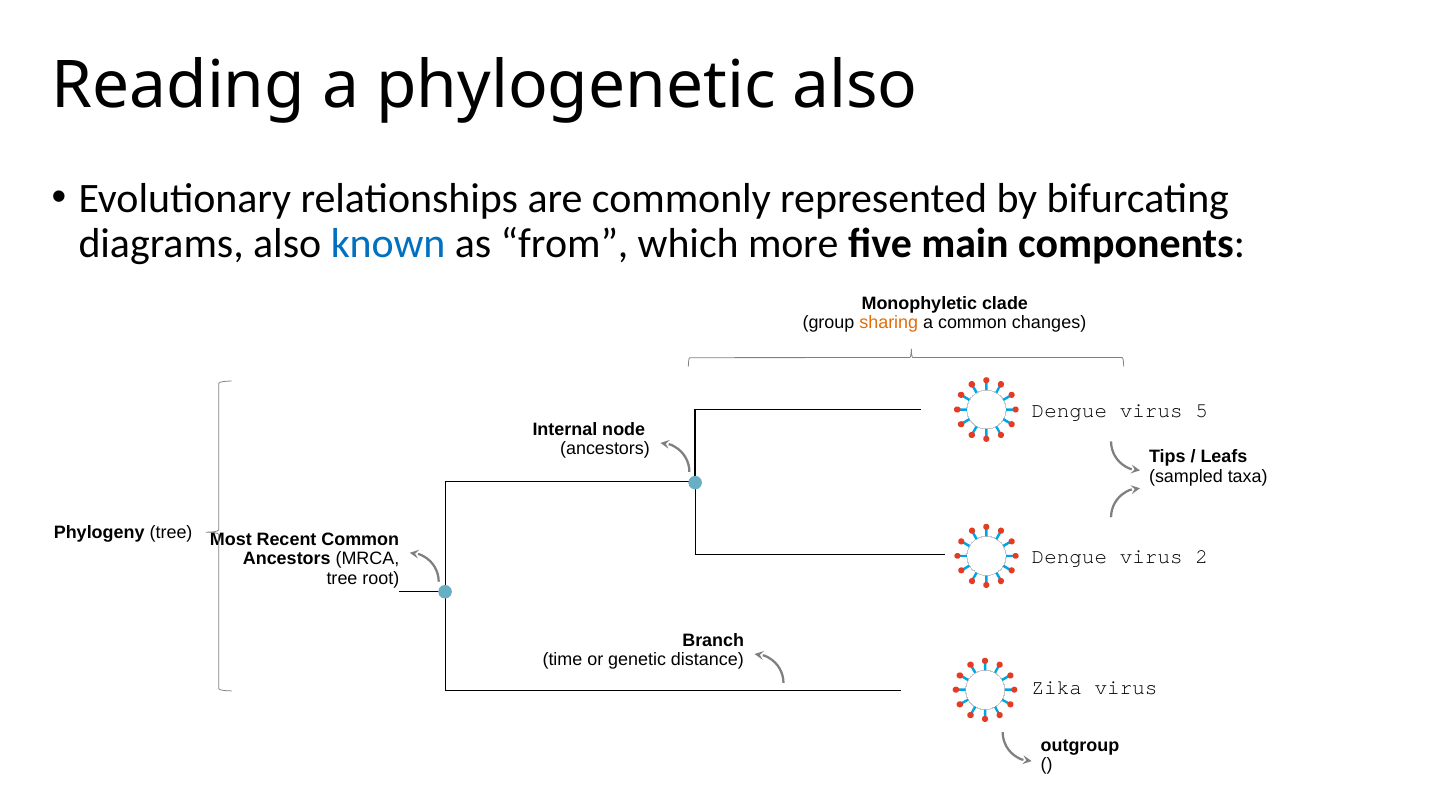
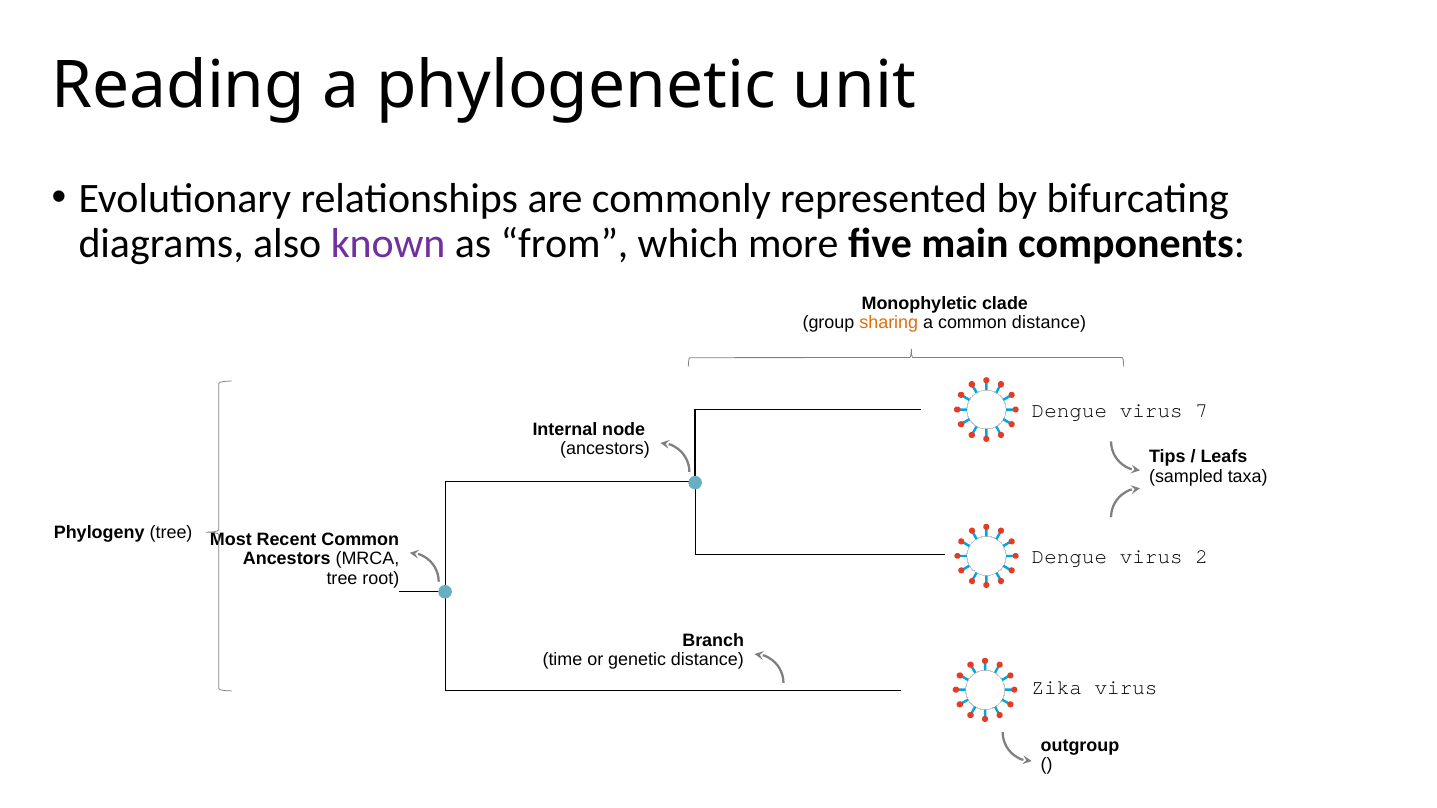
phylogenetic also: also -> unit
known colour: blue -> purple
common changes: changes -> distance
5: 5 -> 7
